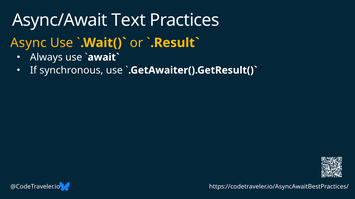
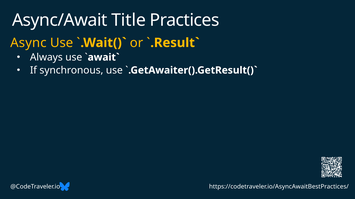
Text: Text -> Title
